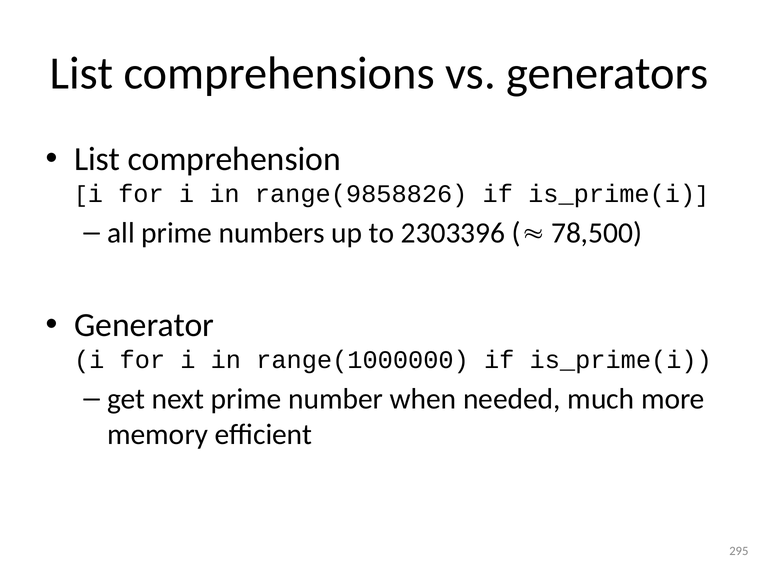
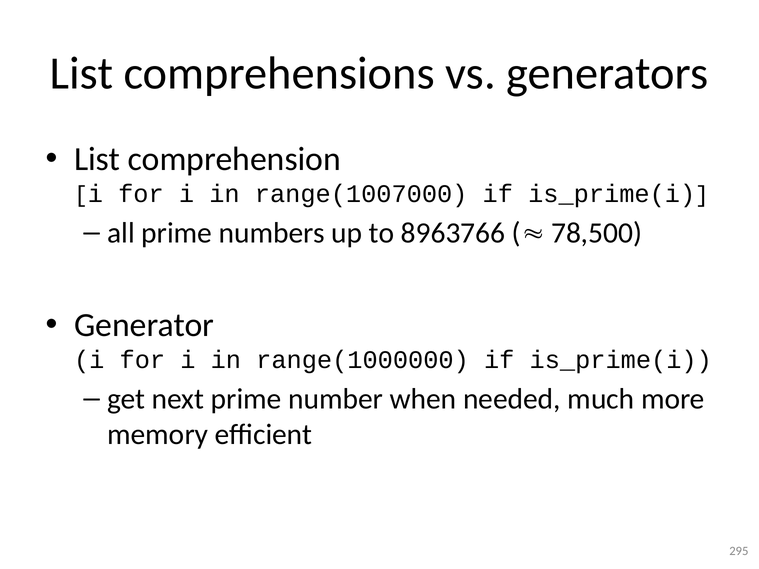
range(9858826: range(9858826 -> range(1007000
2303396: 2303396 -> 8963766
